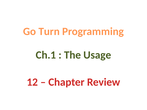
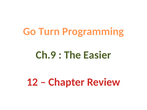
Ch.1: Ch.1 -> Ch.9
Usage: Usage -> Easier
